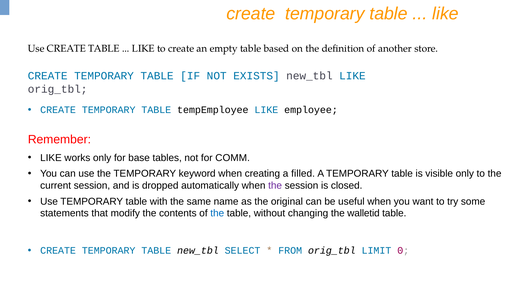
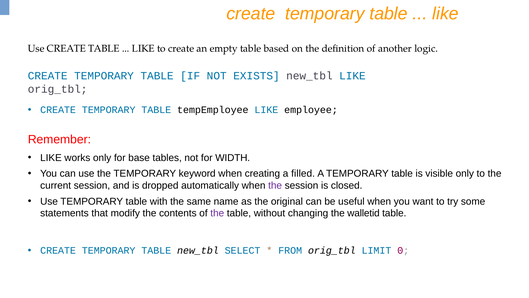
store: store -> logic
COMM: COMM -> WIDTH
the at (217, 213) colour: blue -> purple
